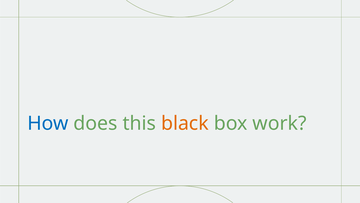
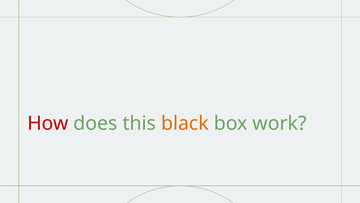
How colour: blue -> red
